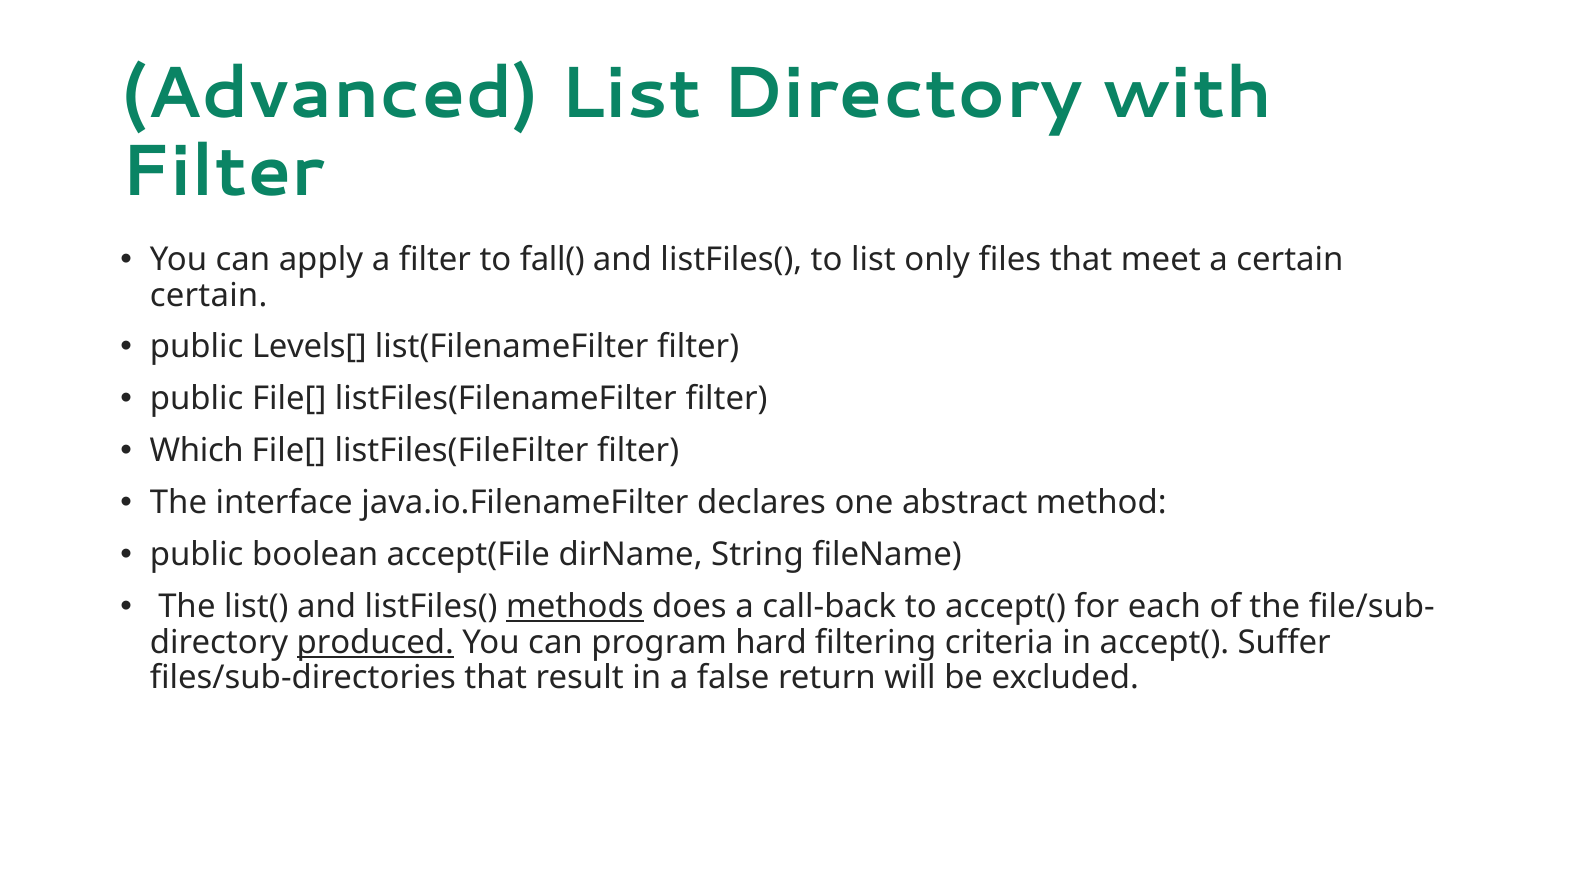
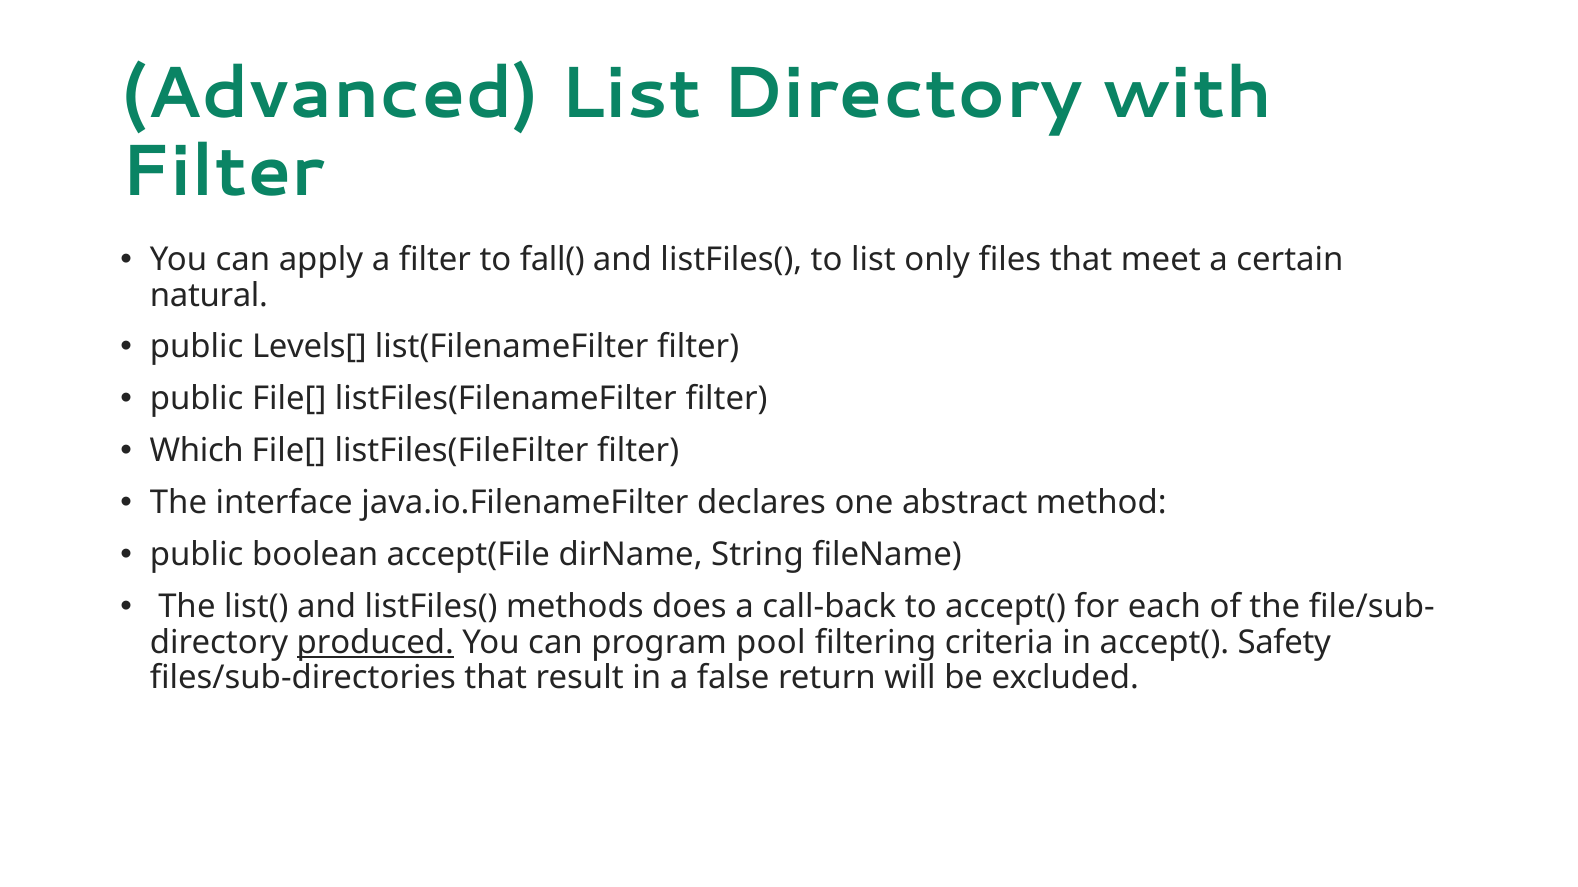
certain at (209, 295): certain -> natural
methods underline: present -> none
hard: hard -> pool
Suffer: Suffer -> Safety
